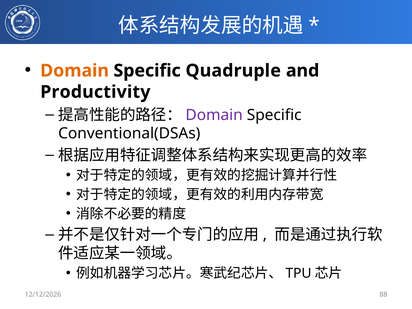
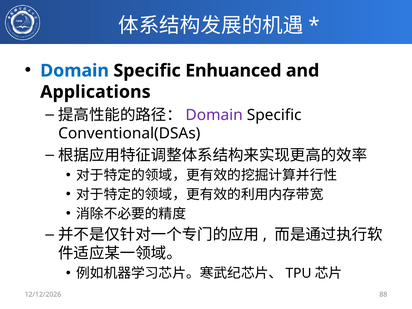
Domain at (75, 71) colour: orange -> blue
Quadruple: Quadruple -> Enhuanced
Productivity: Productivity -> Applications
